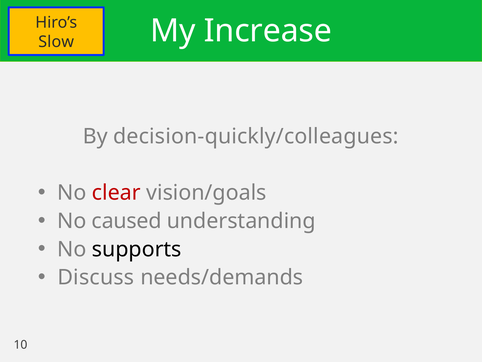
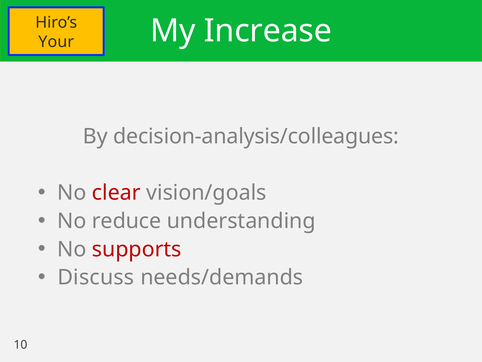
Slow: Slow -> Your
decision-quickly/colleagues: decision-quickly/colleagues -> decision-analysis/colleagues
caused: caused -> reduce
supports colour: black -> red
